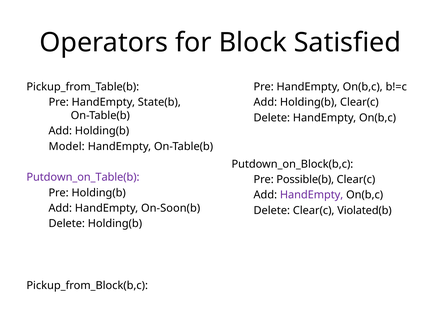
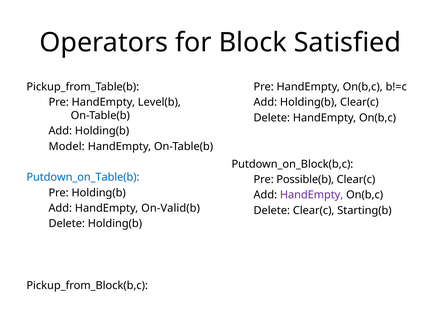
State(b: State(b -> Level(b
Putdown_on_Table(b colour: purple -> blue
On-Soon(b: On-Soon(b -> On-Valid(b
Violated(b: Violated(b -> Starting(b
